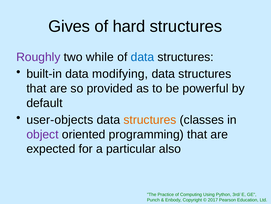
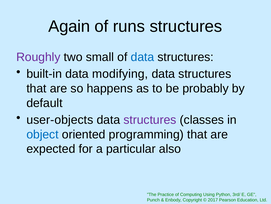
Gives: Gives -> Again
hard: hard -> runs
while: while -> small
provided: provided -> happens
powerful: powerful -> probably
structures at (150, 120) colour: orange -> purple
object colour: purple -> blue
